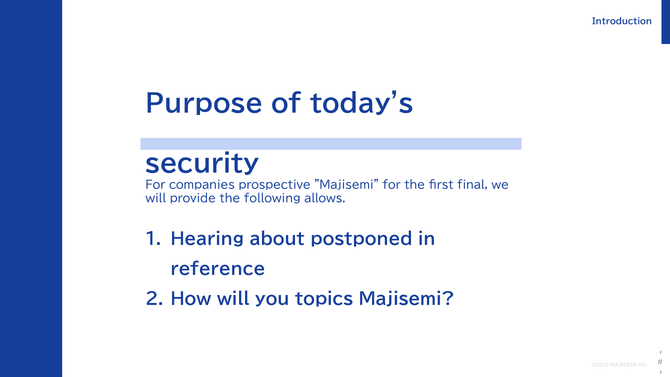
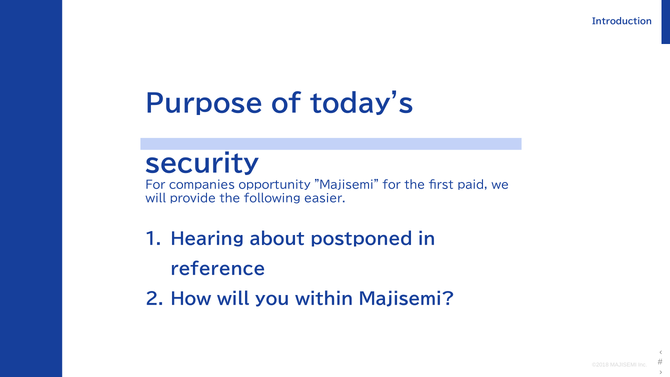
prospective: prospective -> opportunity
final: final -> paid
allows: allows -> easier
topics: topics -> within
